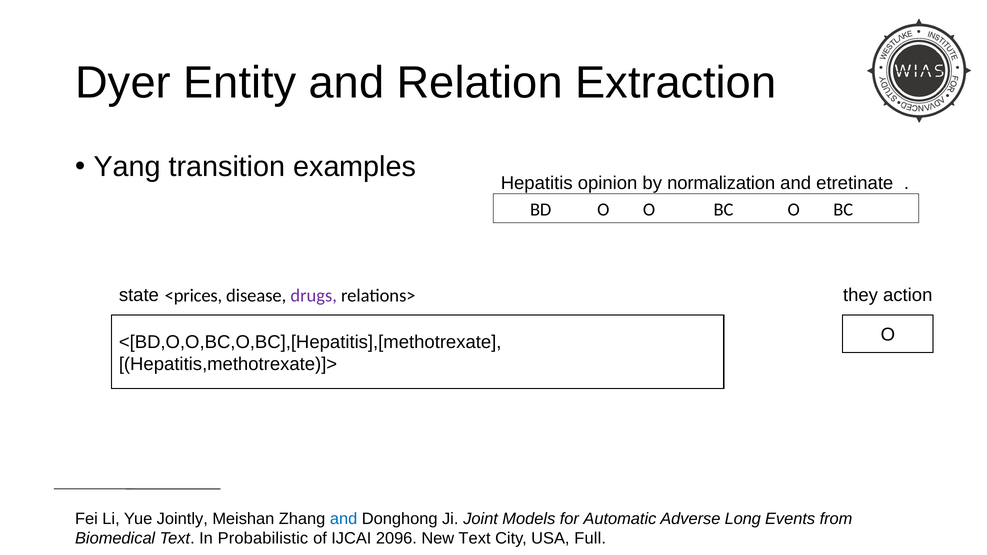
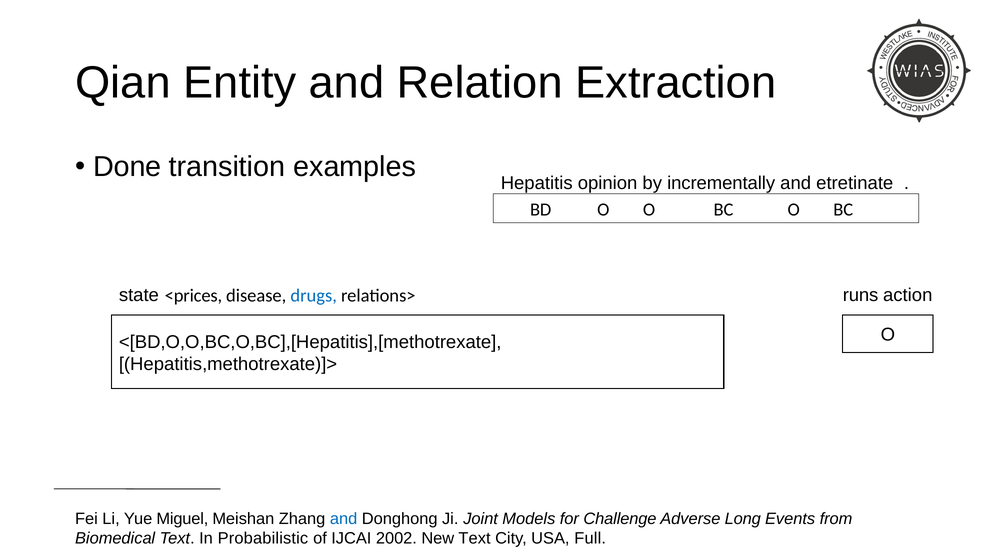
Dyer: Dyer -> Qian
Yang: Yang -> Done
normalization: normalization -> incrementally
they: they -> runs
drugs colour: purple -> blue
Jointly: Jointly -> Miguel
Automatic: Automatic -> Challenge
2096: 2096 -> 2002
